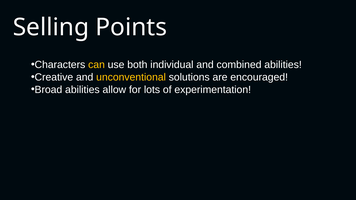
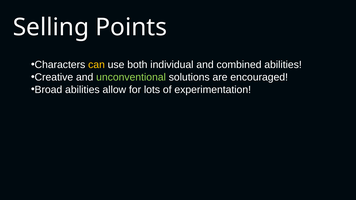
unconventional colour: yellow -> light green
